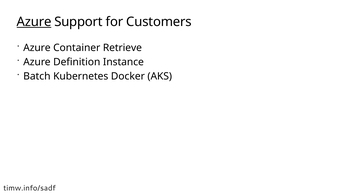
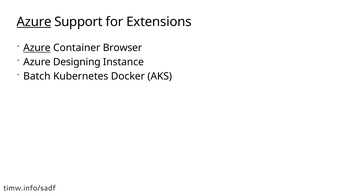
Customers: Customers -> Extensions
Azure at (37, 48) underline: none -> present
Retrieve: Retrieve -> Browser
Definition: Definition -> Designing
